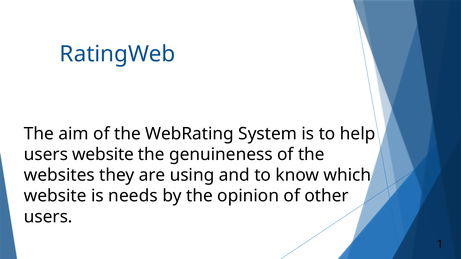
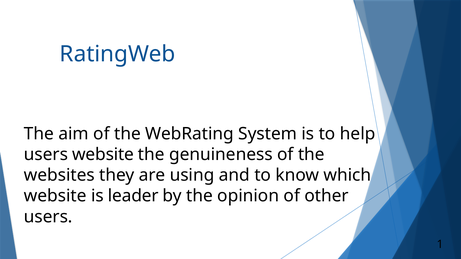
needs: needs -> leader
